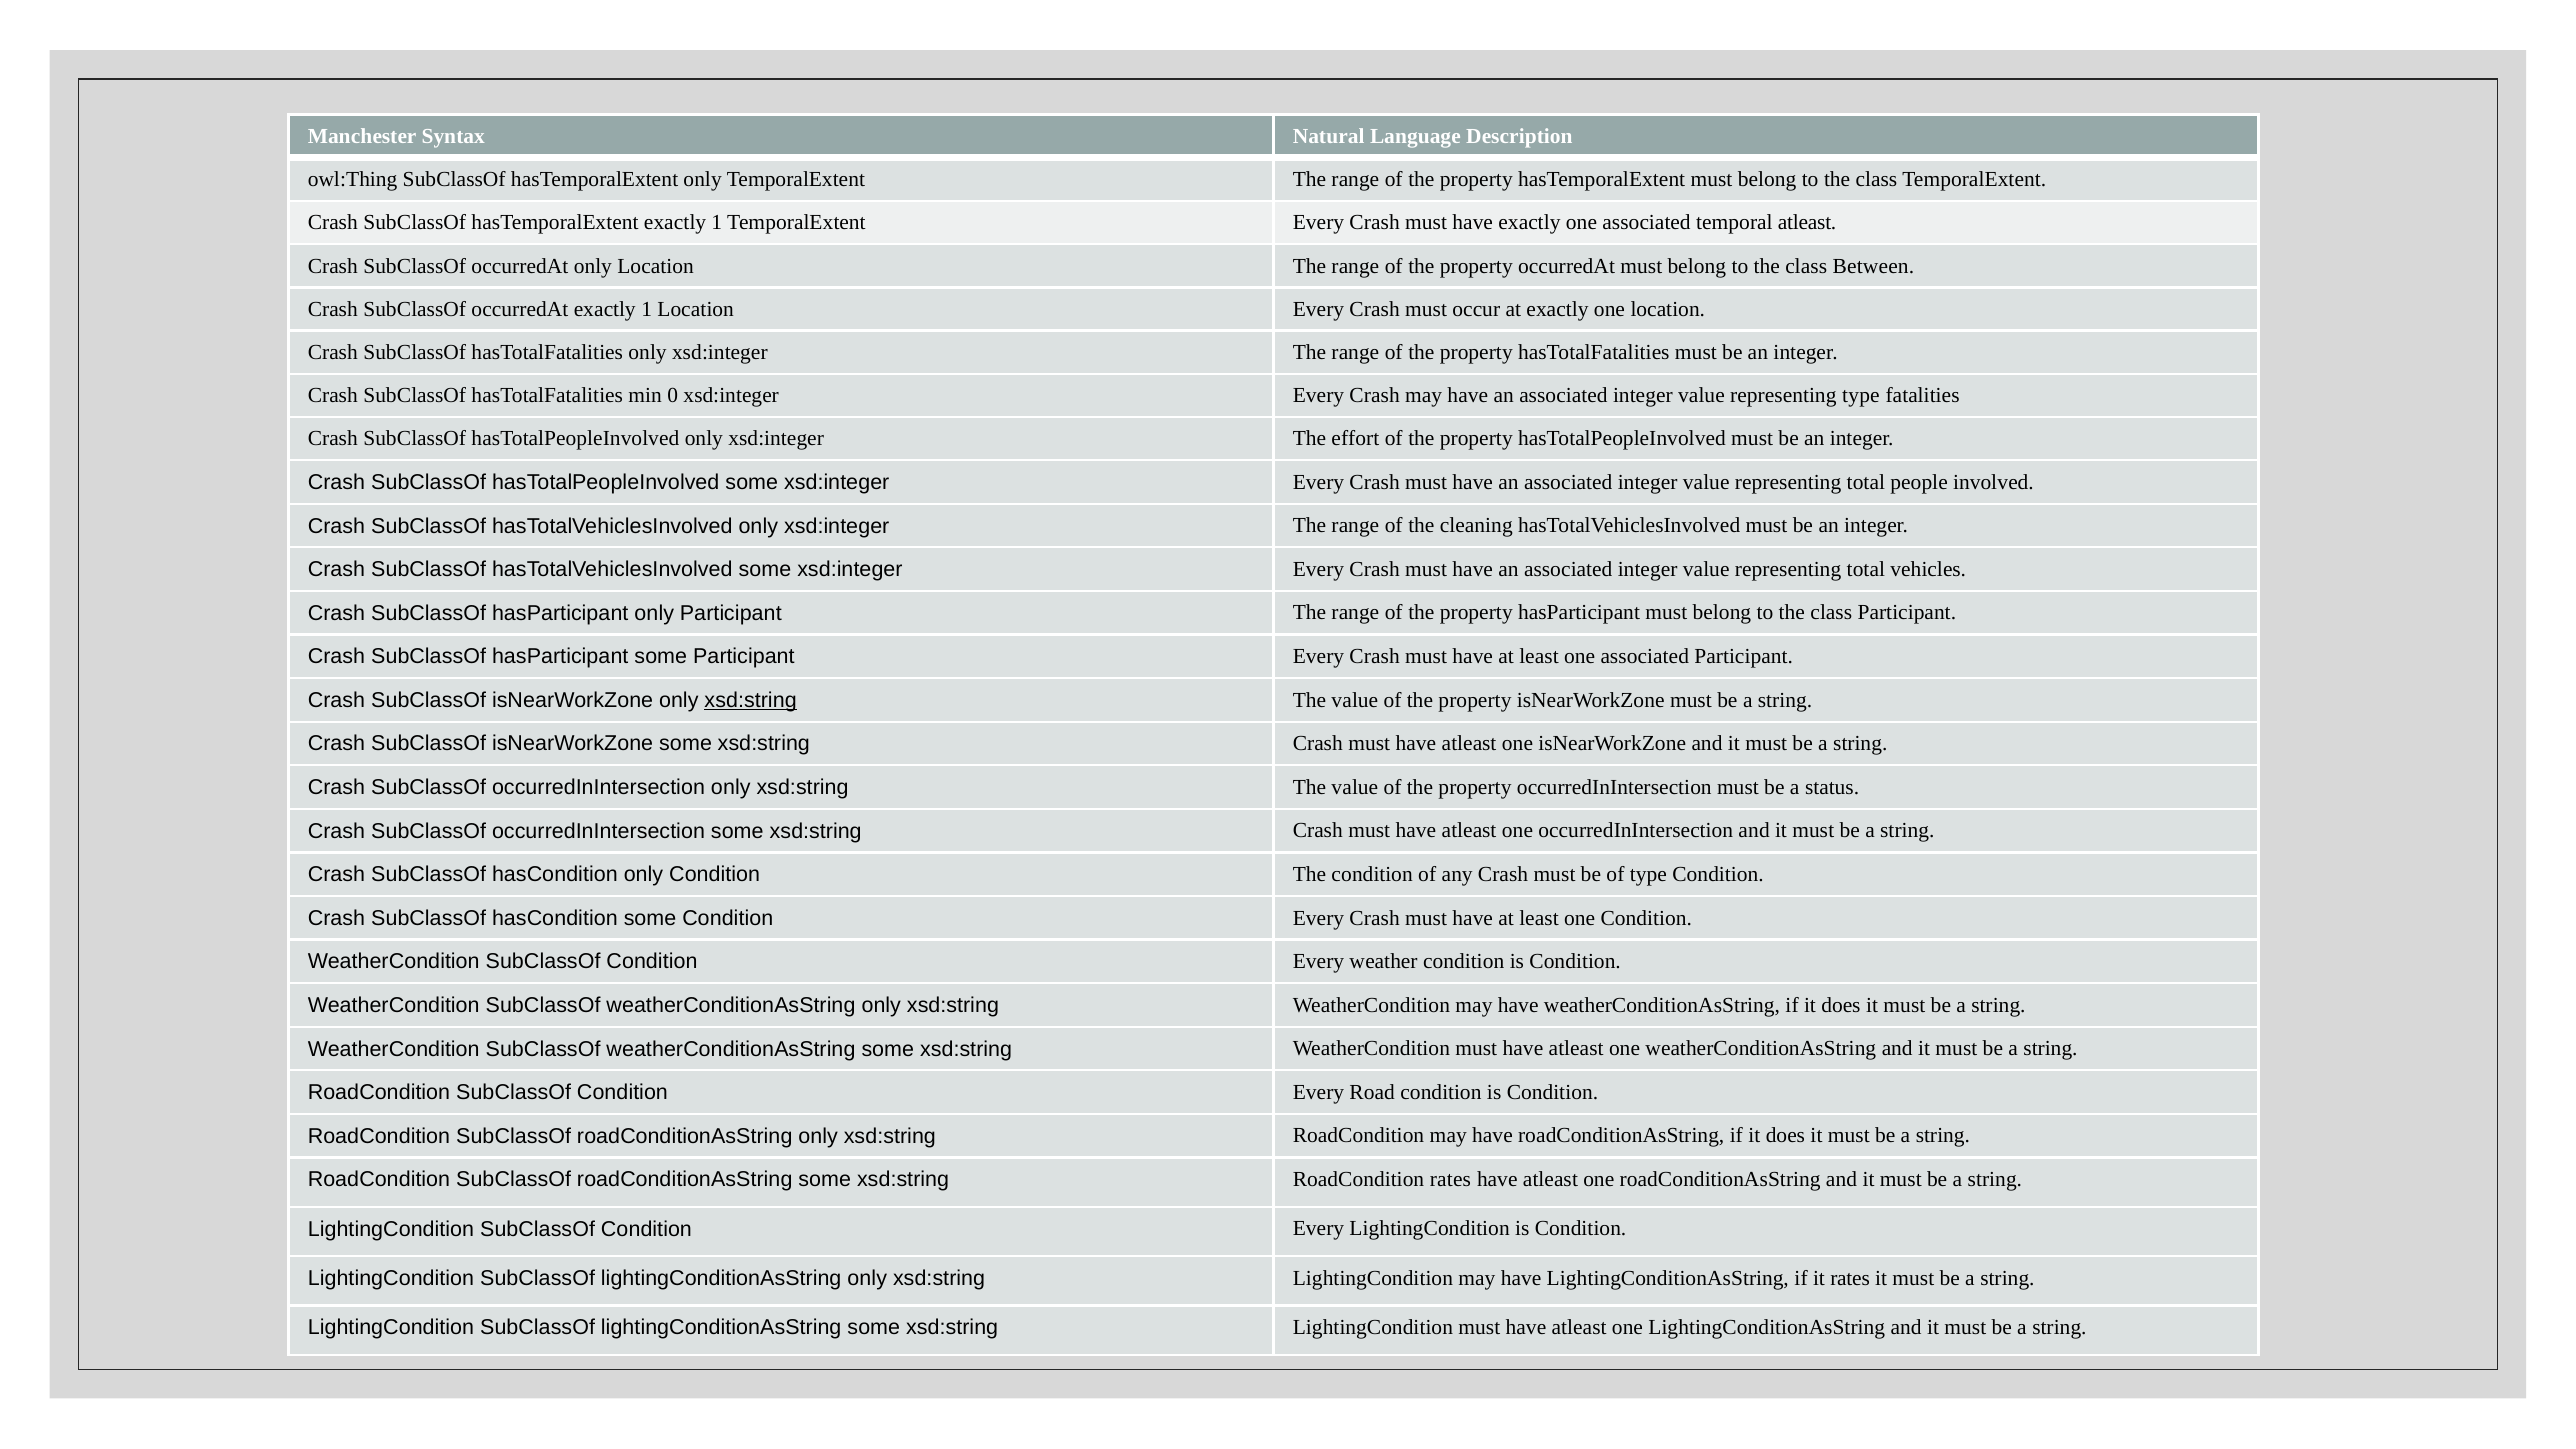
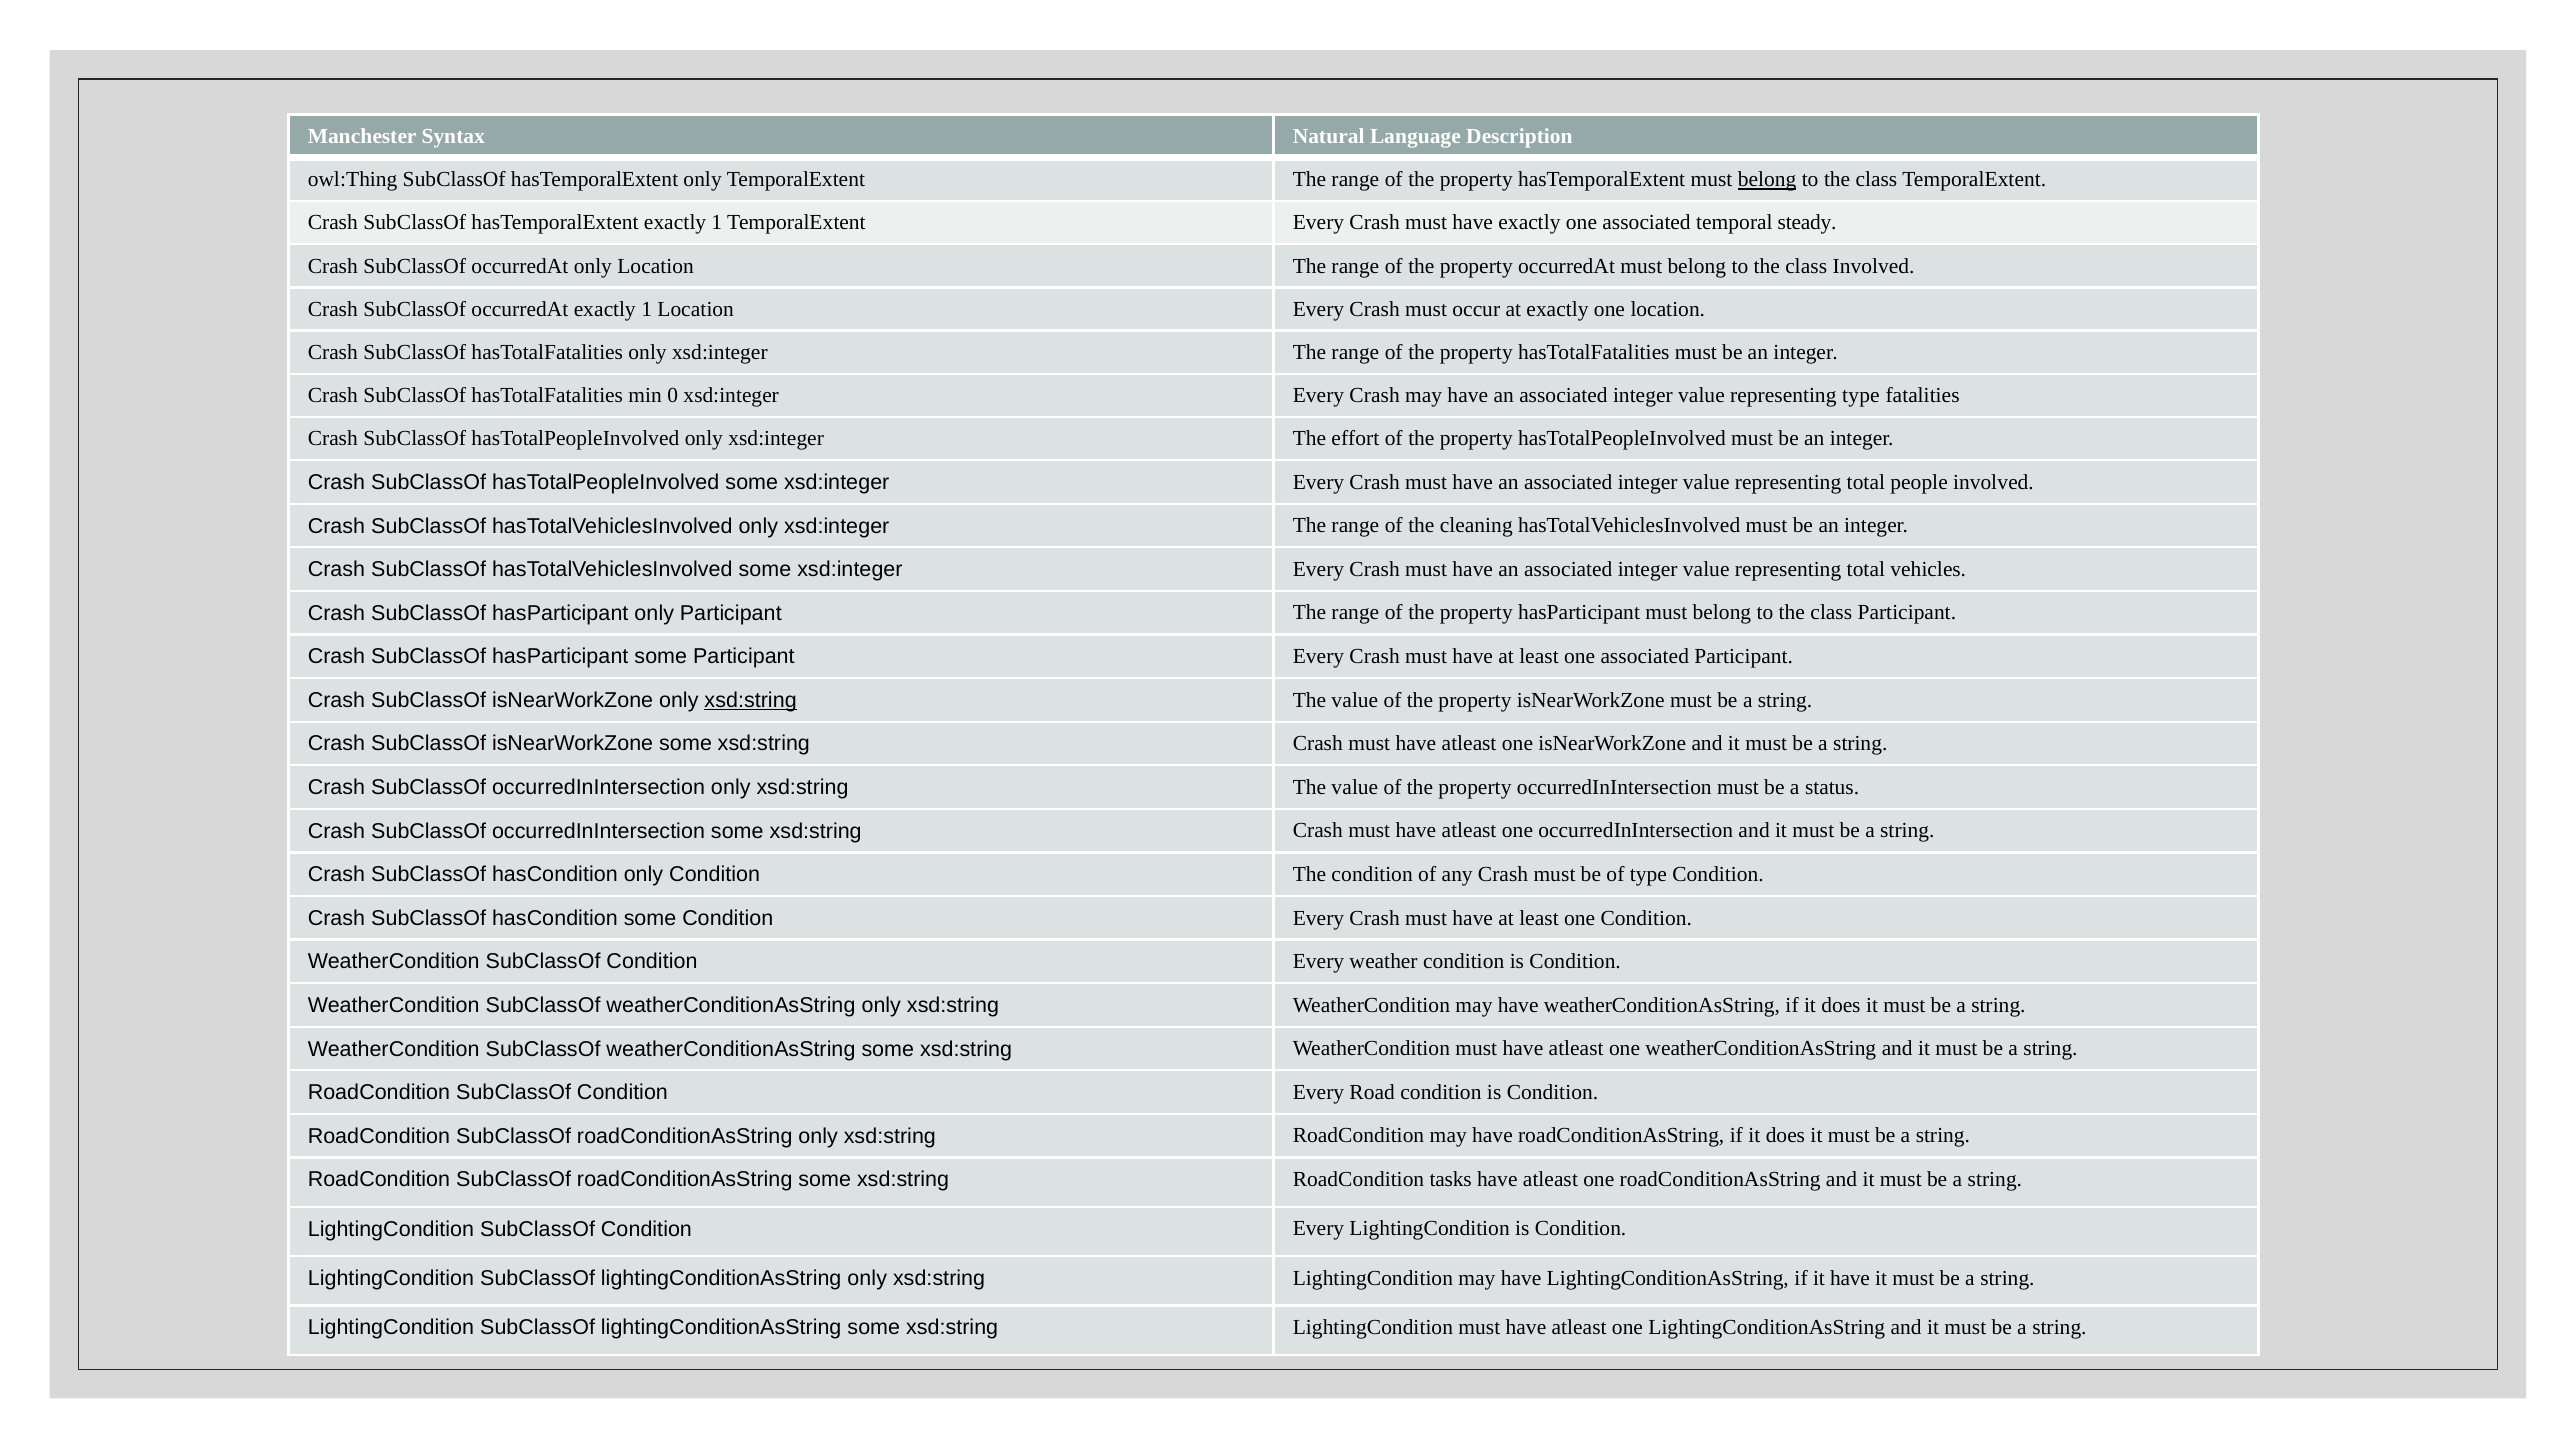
belong at (1767, 180) underline: none -> present
temporal atleast: atleast -> steady
class Between: Between -> Involved
RoadCondition rates: rates -> tasks
it rates: rates -> have
